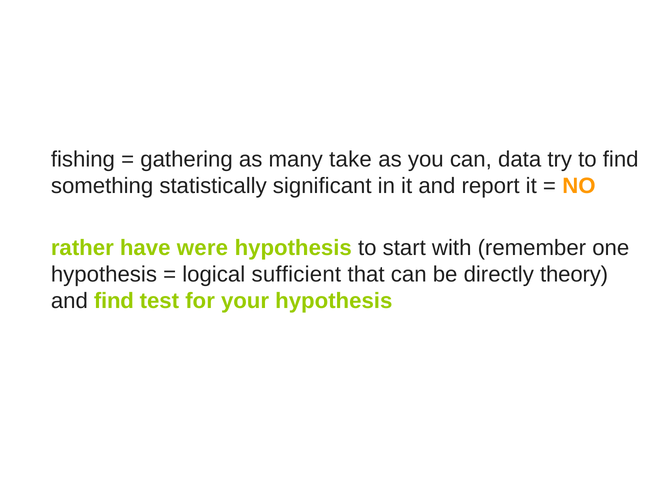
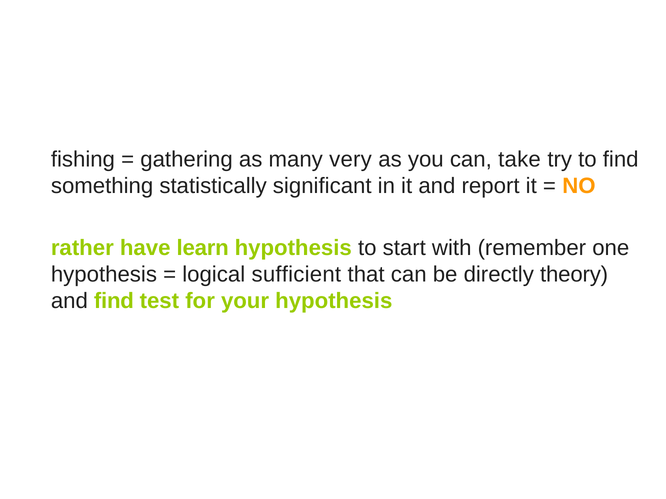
take: take -> very
data: data -> take
were: were -> learn
